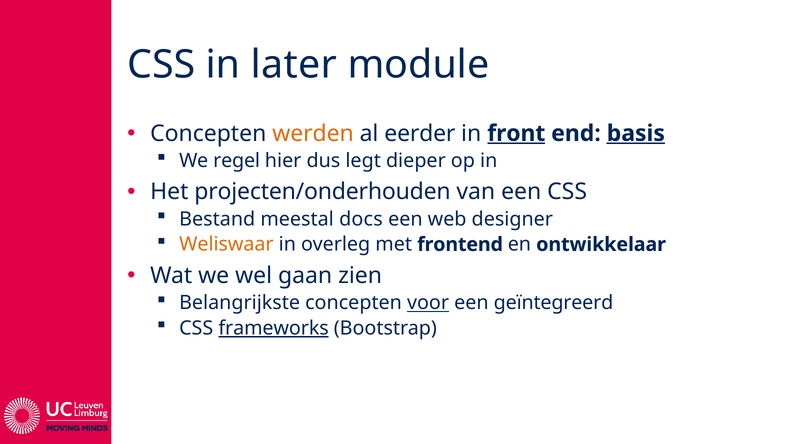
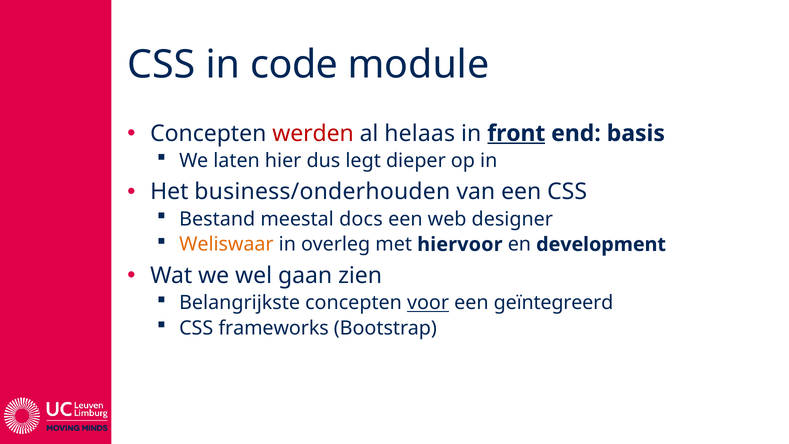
later: later -> code
werden colour: orange -> red
eerder: eerder -> helaas
basis underline: present -> none
regel: regel -> laten
projecten/onderhouden: projecten/onderhouden -> business/onderhouden
frontend: frontend -> hiervoor
ontwikkelaar: ontwikkelaar -> development
frameworks underline: present -> none
